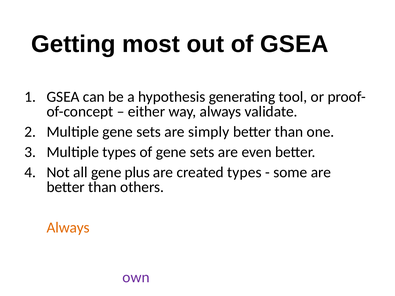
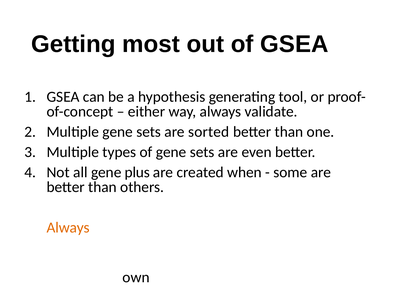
simply: simply -> sorted
created types: types -> when
own colour: purple -> black
